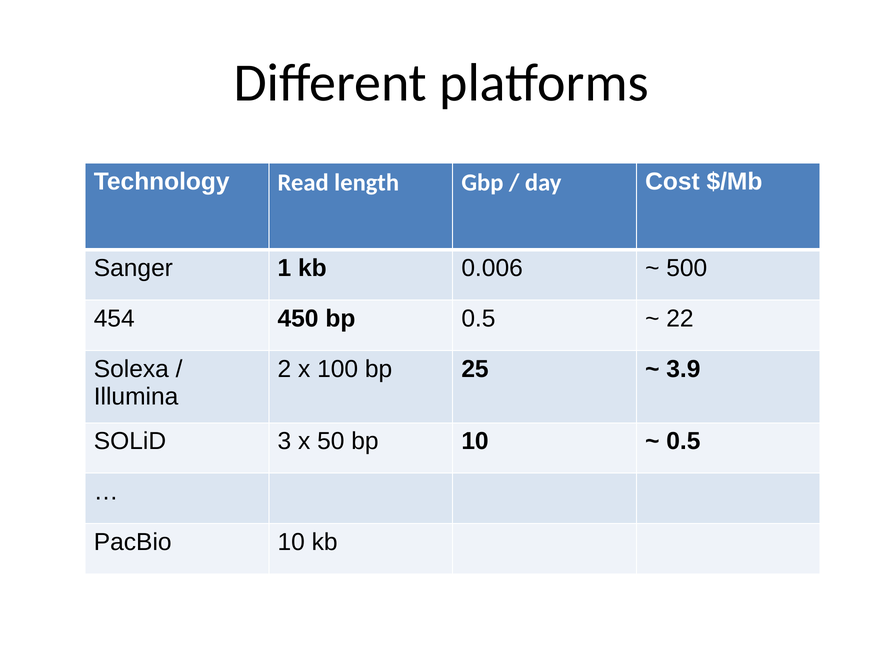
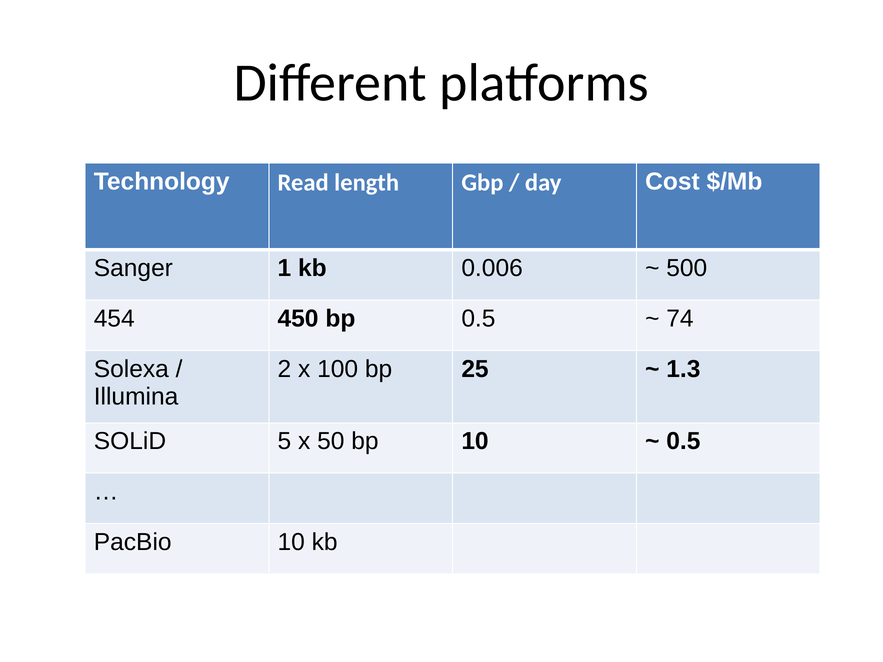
22: 22 -> 74
3.9: 3.9 -> 1.3
3: 3 -> 5
